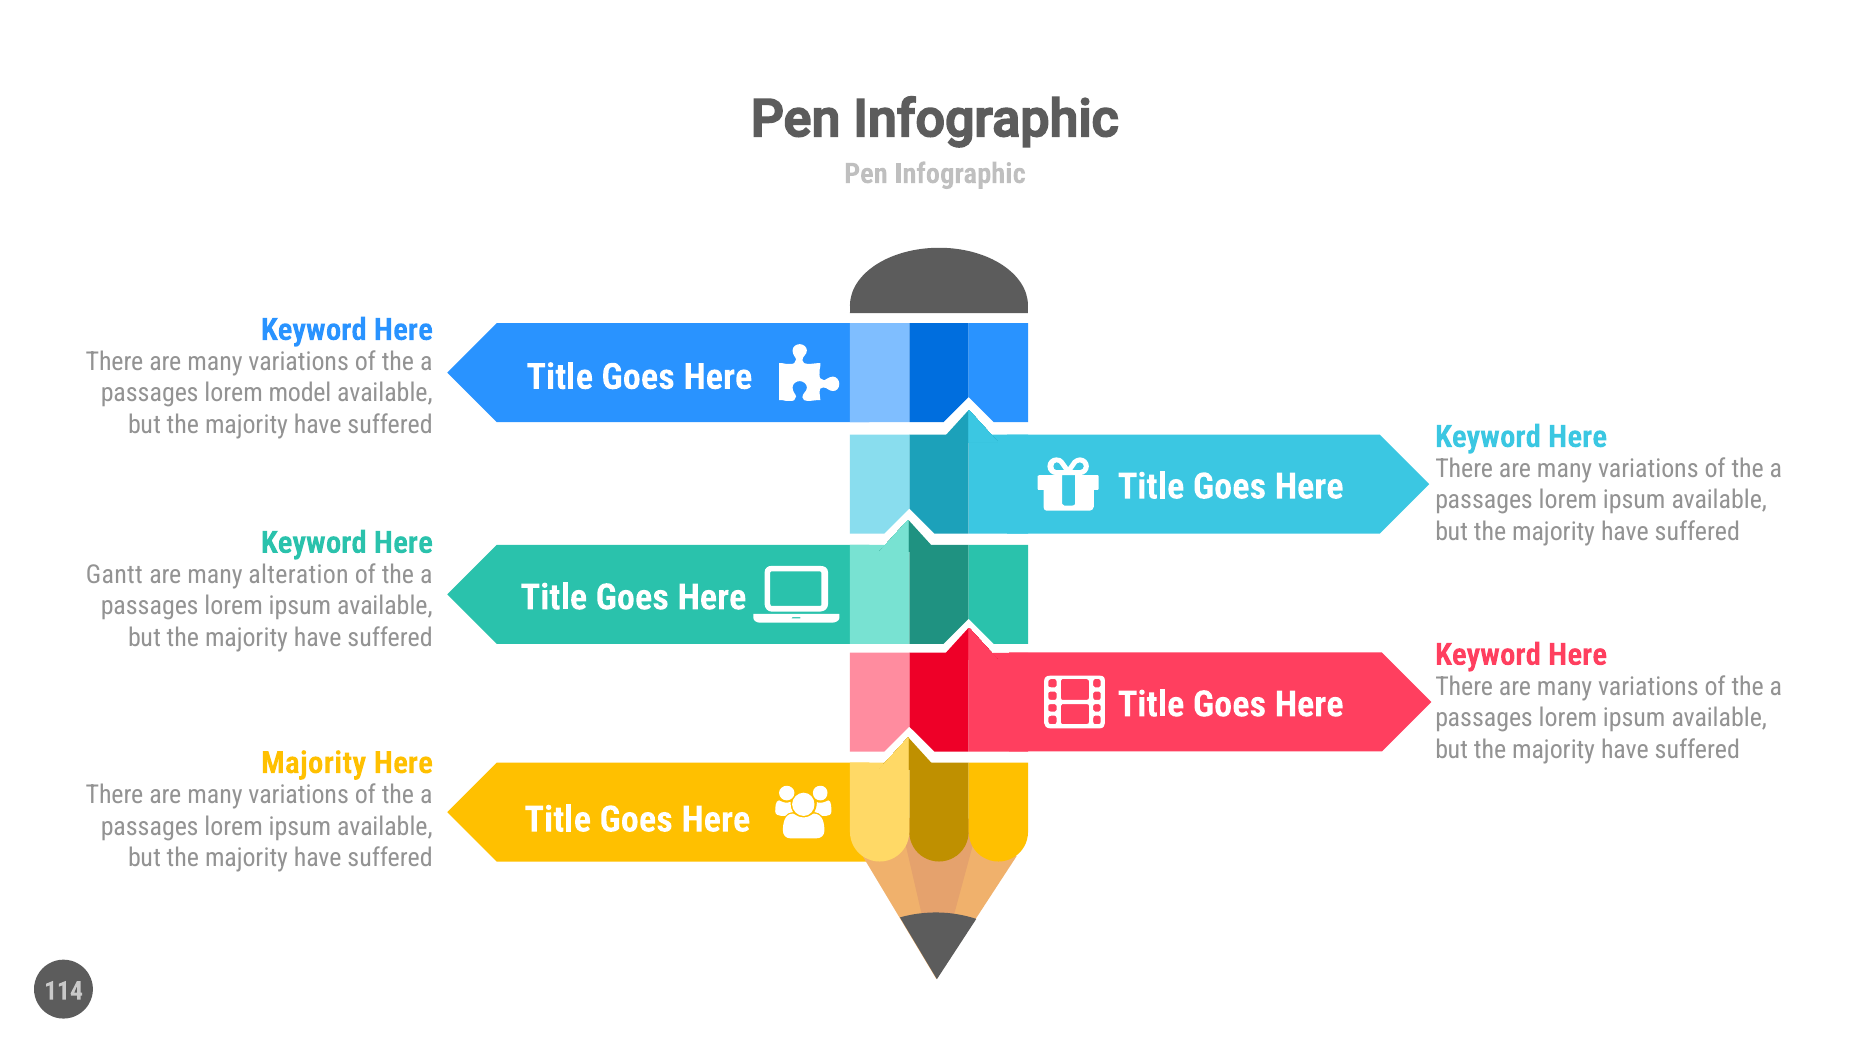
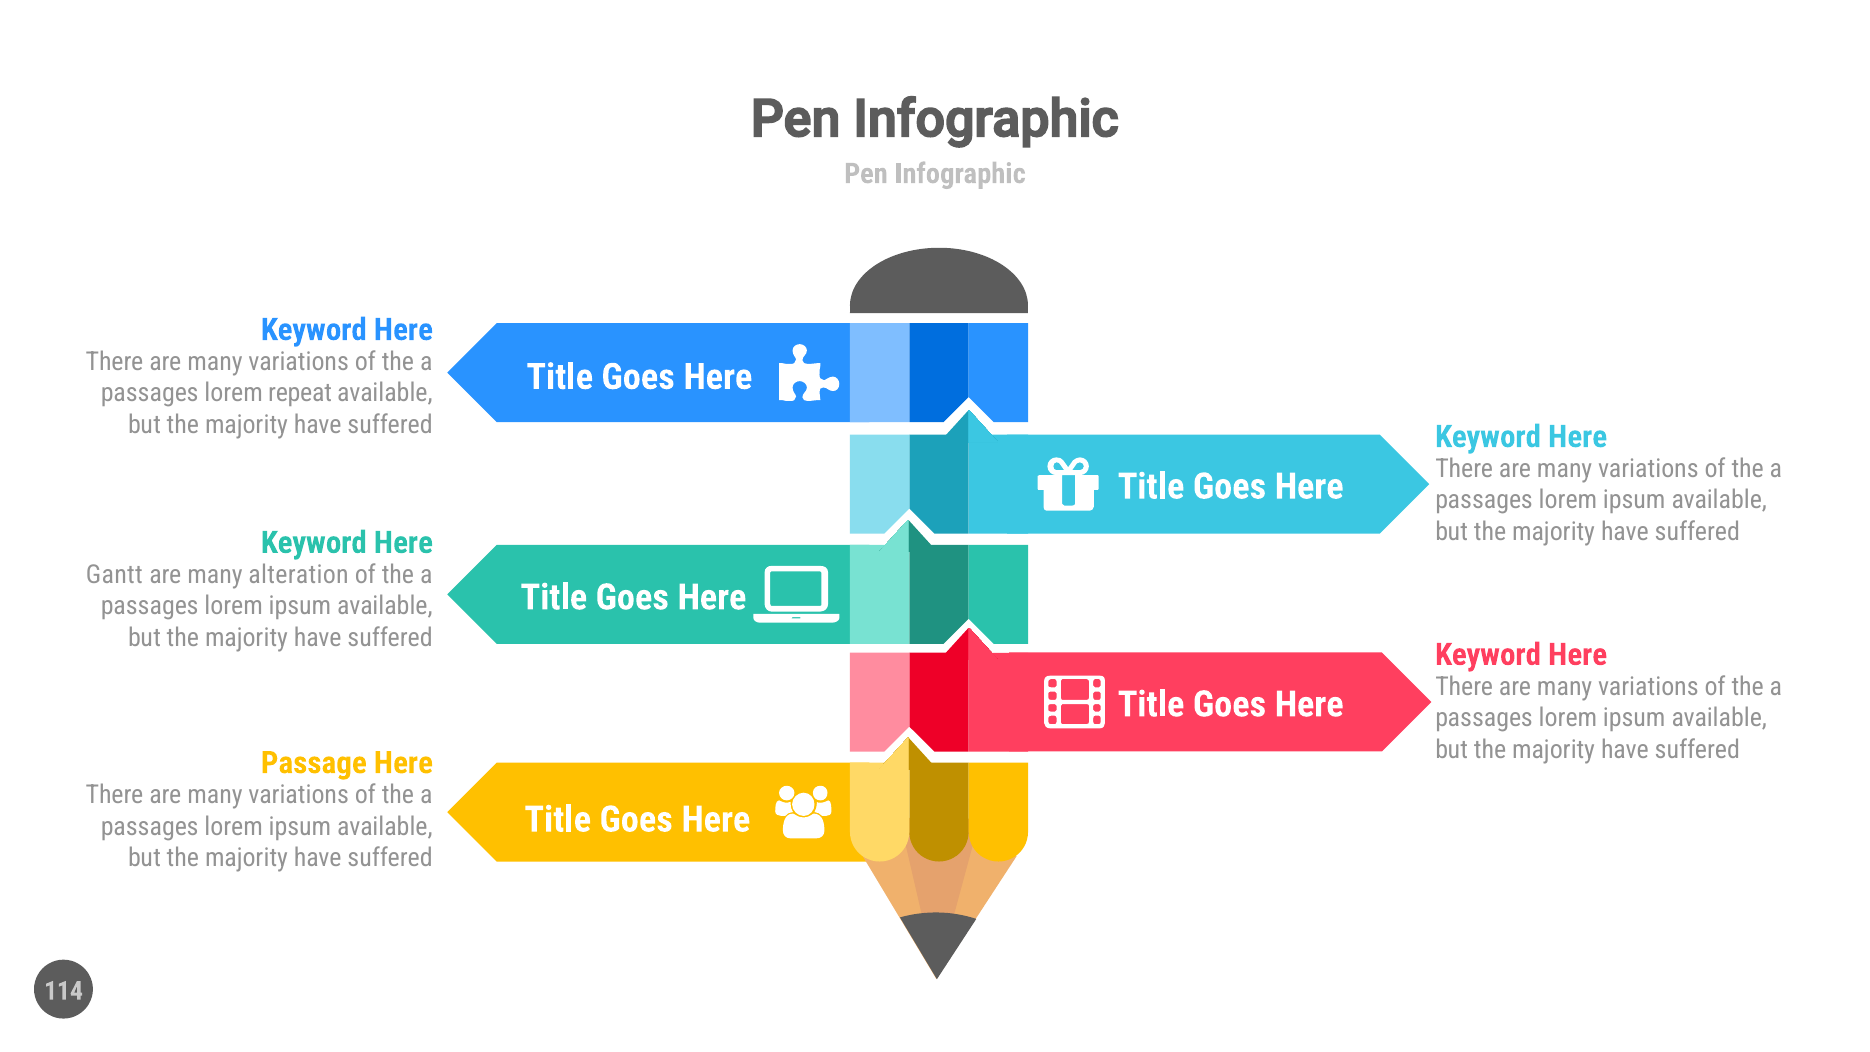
model: model -> repeat
Majority at (314, 763): Majority -> Passage
